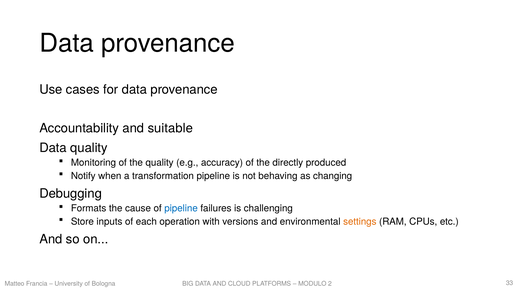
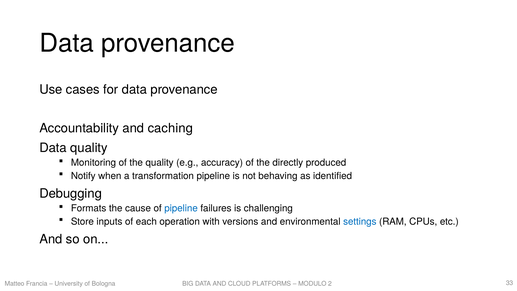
suitable: suitable -> caching
changing: changing -> identified
settings colour: orange -> blue
